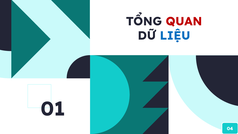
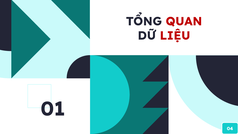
LIỆU colour: blue -> red
